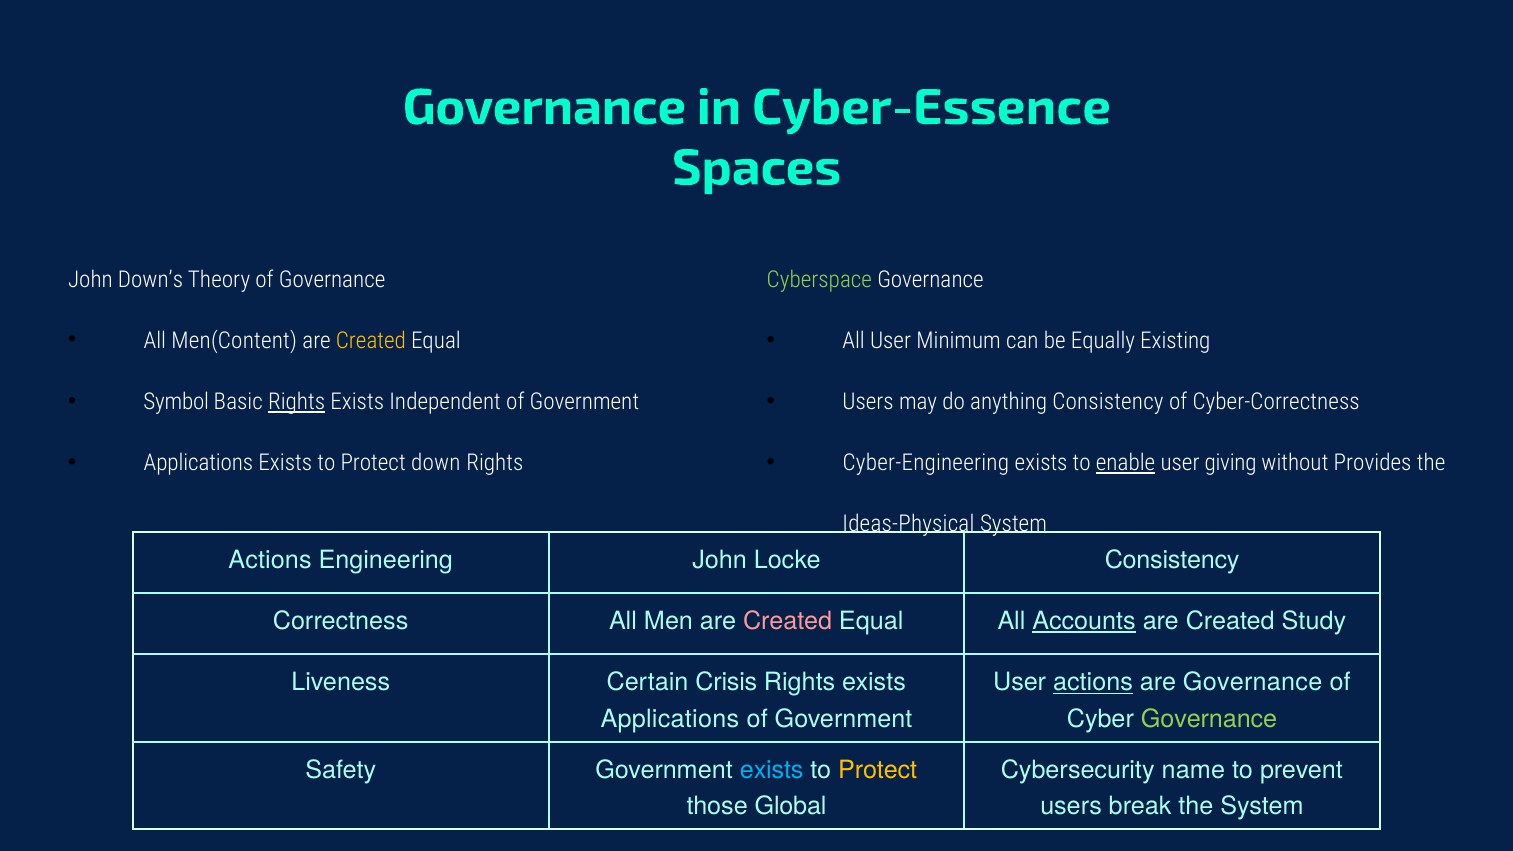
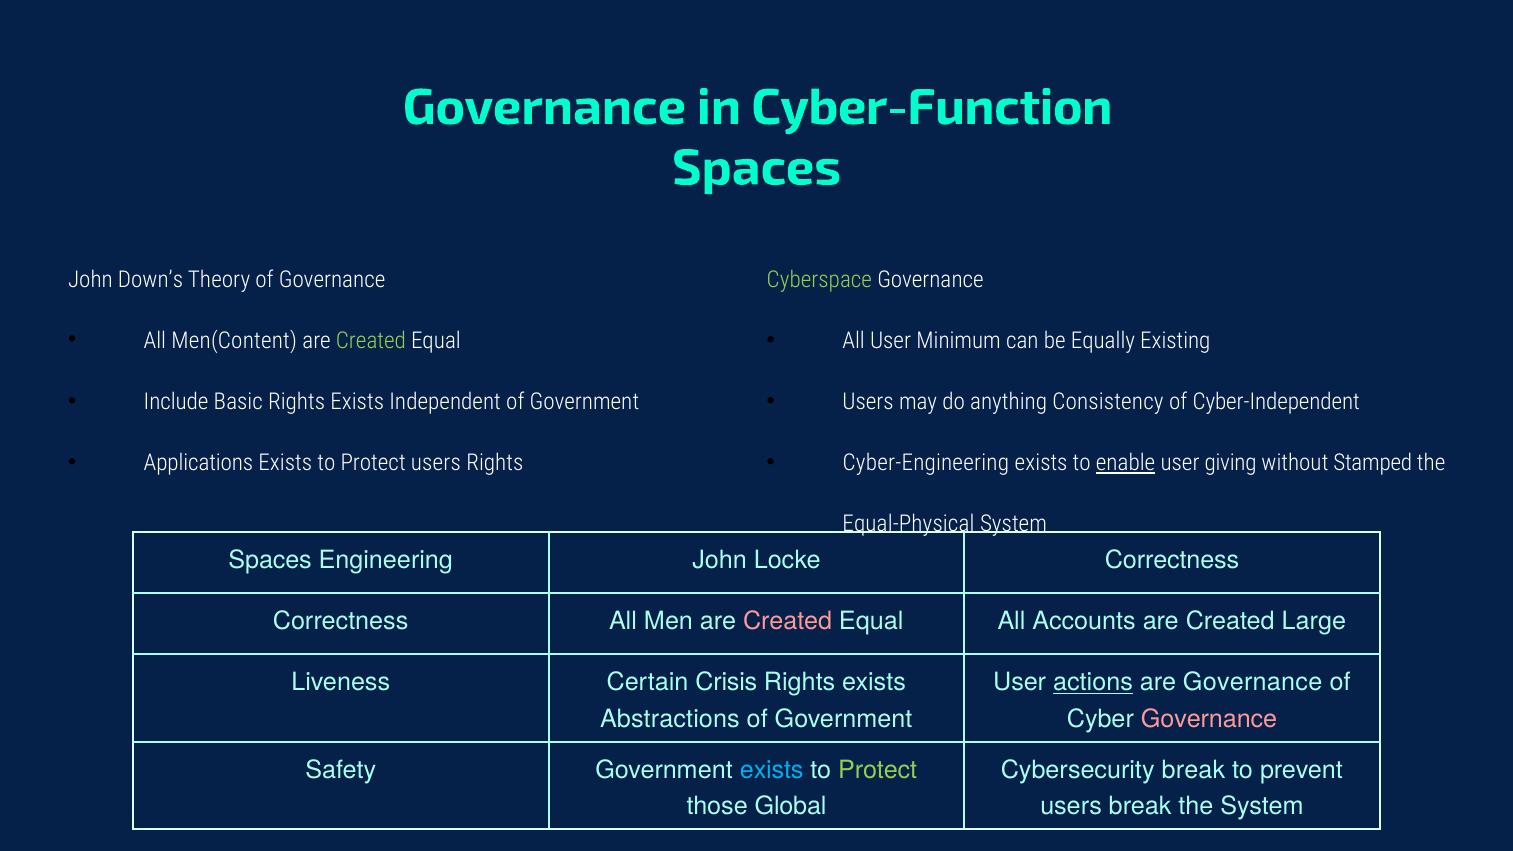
Cyber-Essence: Cyber-Essence -> Cyber-Function
Created at (371, 341) colour: yellow -> light green
Symbol: Symbol -> Include
Rights at (297, 402) underline: present -> none
Cyber-Correctness: Cyber-Correctness -> Cyber-Independent
Protect down: down -> users
Provides: Provides -> Stamped
Ideas-Physical: Ideas-Physical -> Equal-Physical
Actions at (270, 560): Actions -> Spaces
Locke Consistency: Consistency -> Correctness
Accounts underline: present -> none
Study: Study -> Large
Applications at (670, 719): Applications -> Abstractions
Governance at (1209, 719) colour: light green -> pink
Protect at (878, 770) colour: yellow -> light green
Cybersecurity name: name -> break
